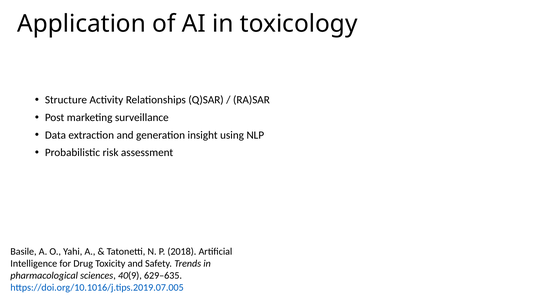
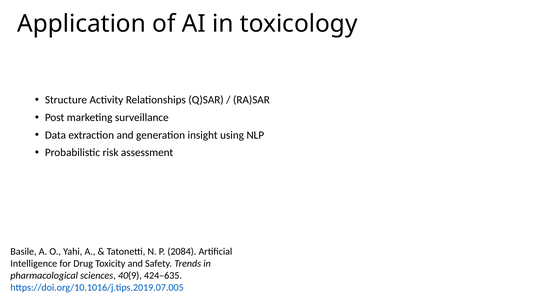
2018: 2018 -> 2084
629–635: 629–635 -> 424–635
